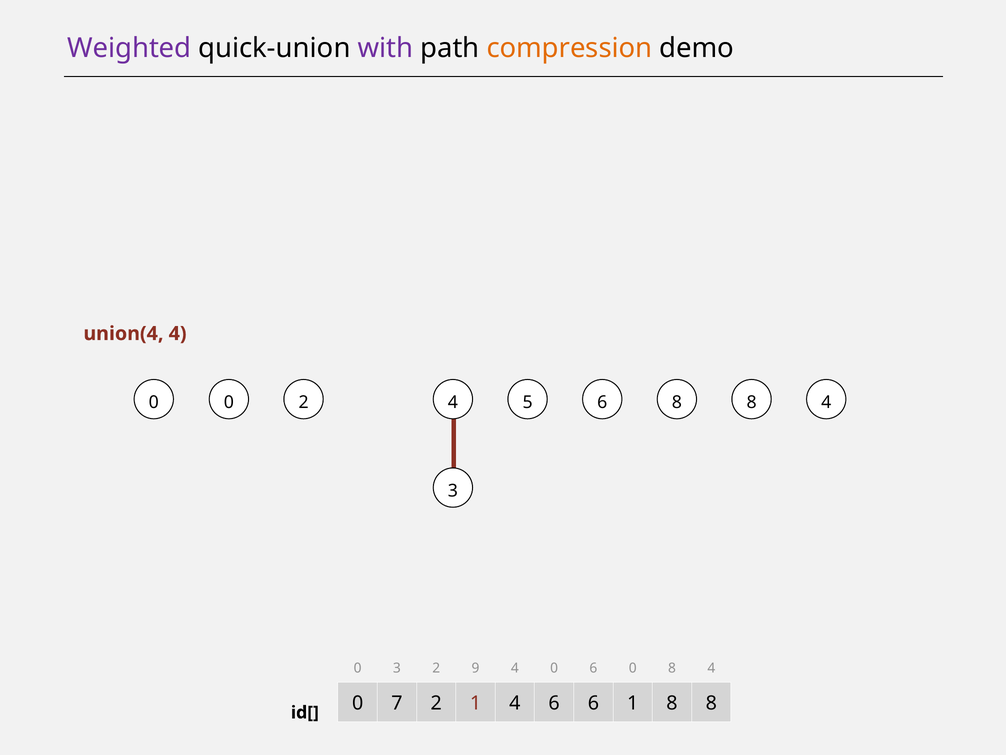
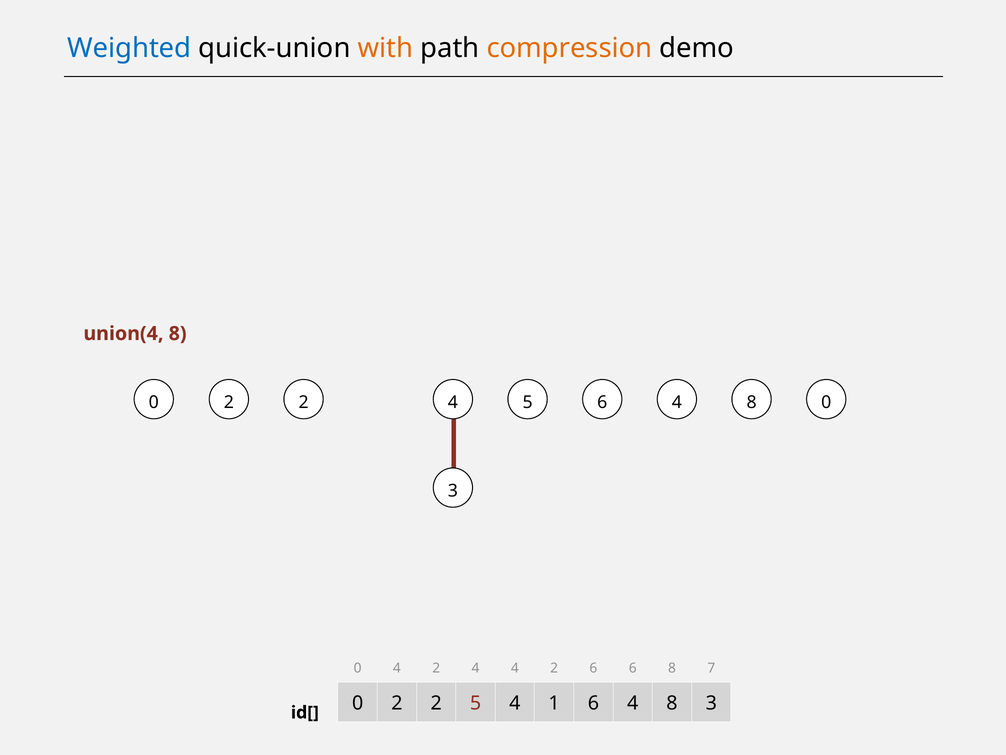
Weighted colour: purple -> blue
with colour: purple -> orange
union(4 4: 4 -> 8
0 at (229, 402): 0 -> 2
5 6 8: 8 -> 4
4 at (826, 402): 4 -> 0
0 3: 3 -> 4
2 9: 9 -> 4
0 at (554, 668): 0 -> 2
6 0: 0 -> 6
4 at (711, 668): 4 -> 7
7 at (397, 703): 7 -> 2
2 1: 1 -> 5
4 6: 6 -> 1
1 at (633, 703): 1 -> 4
8 at (711, 703): 8 -> 3
